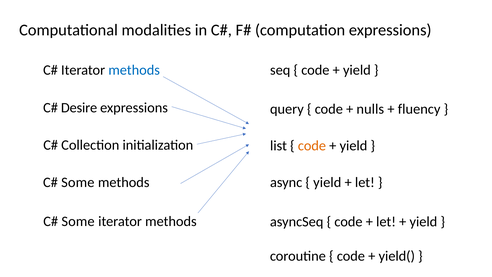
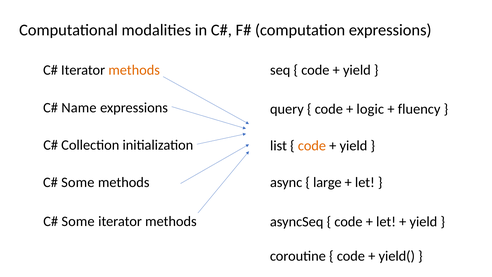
methods at (134, 70) colour: blue -> orange
Desire: Desire -> Name
nulls: nulls -> logic
yield at (327, 182): yield -> large
